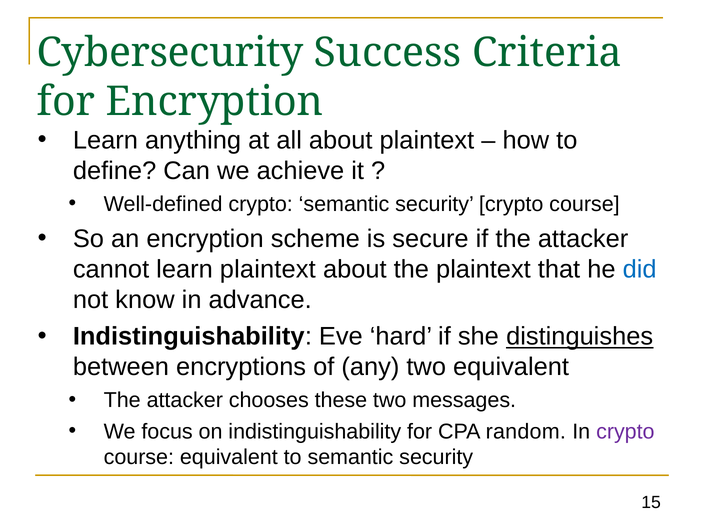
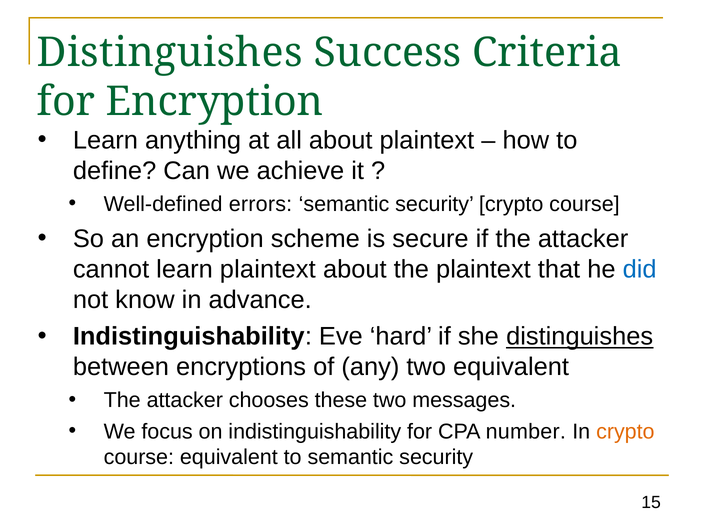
Cybersecurity at (170, 53): Cybersecurity -> Distinguishes
Well-defined crypto: crypto -> errors
random: random -> number
crypto at (625, 431) colour: purple -> orange
